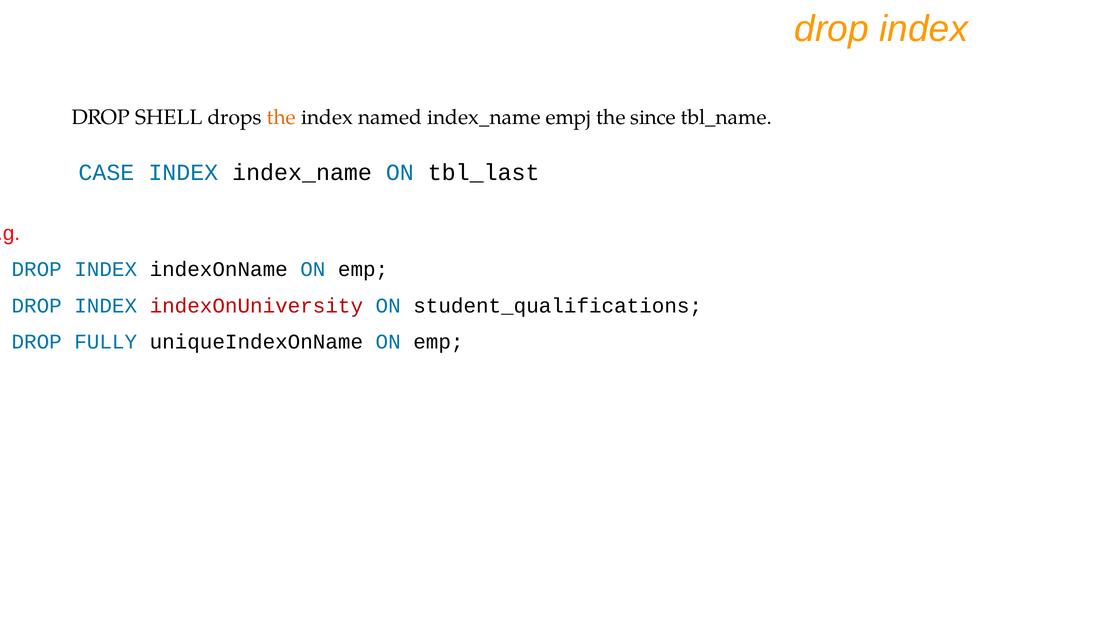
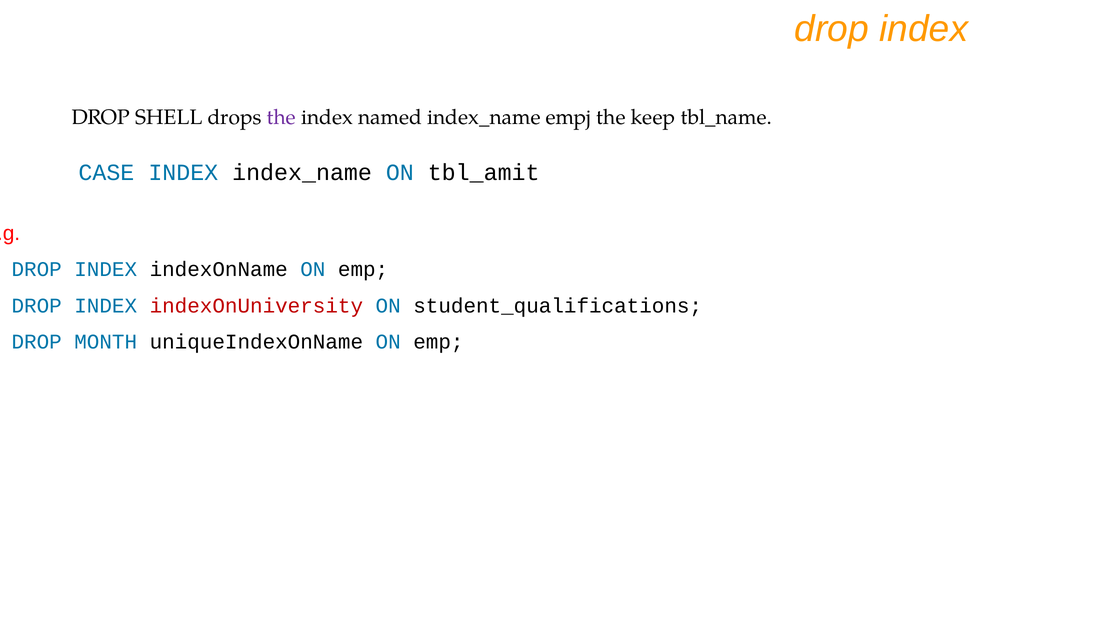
the at (281, 117) colour: orange -> purple
since: since -> keep
tbl_last: tbl_last -> tbl_amit
FULLY: FULLY -> MONTH
